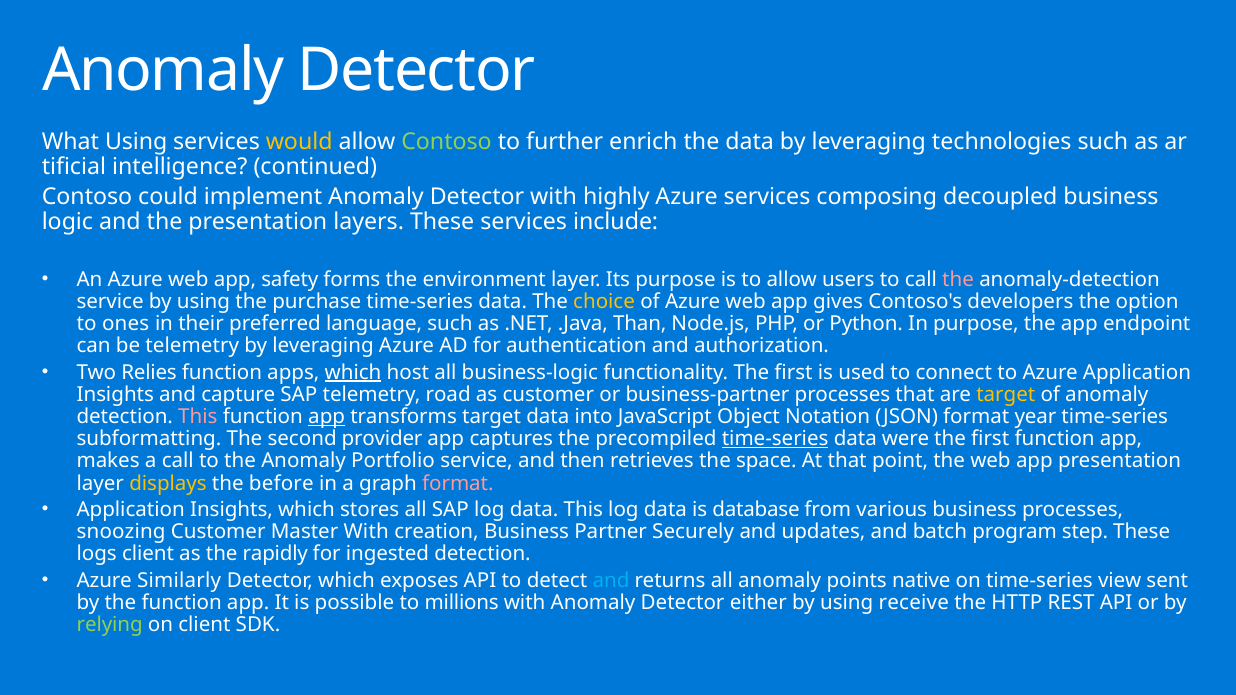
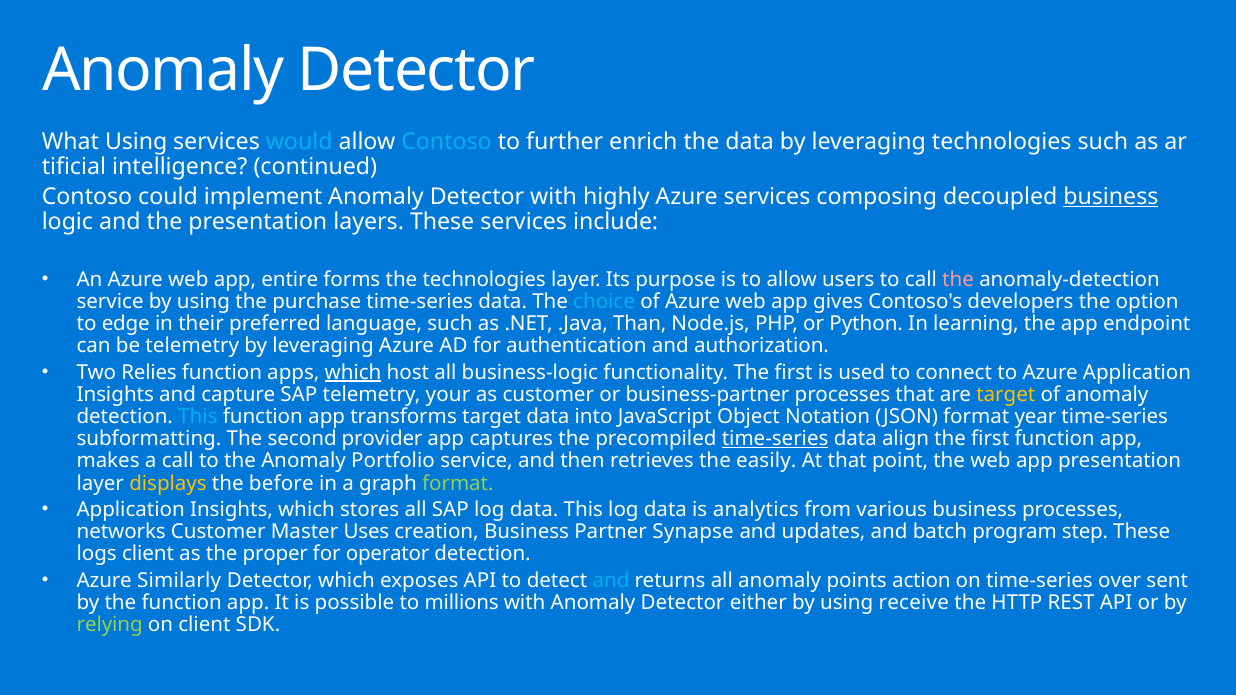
would colour: yellow -> light blue
Contoso at (447, 142) colour: light green -> light blue
business at (1111, 197) underline: none -> present
safety: safety -> entire
the environment: environment -> technologies
choice colour: yellow -> light blue
ones: ones -> edge
In purpose: purpose -> learning
road: road -> your
This at (198, 417) colour: pink -> light blue
app at (327, 417) underline: present -> none
were: were -> align
space: space -> easily
format at (458, 483) colour: pink -> light green
database: database -> analytics
snoozing: snoozing -> networks
Master With: With -> Uses
Securely: Securely -> Synapse
rapidly: rapidly -> proper
ingested: ingested -> operator
native: native -> action
view: view -> over
